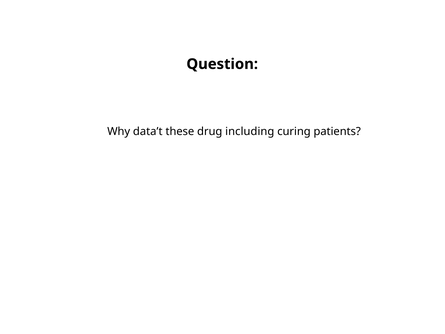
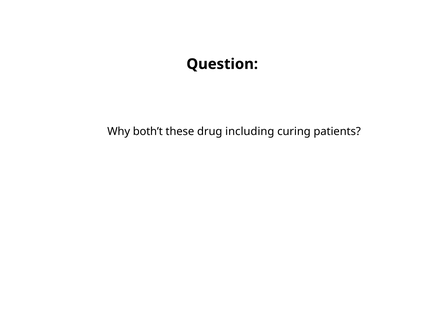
data’t: data’t -> both’t
